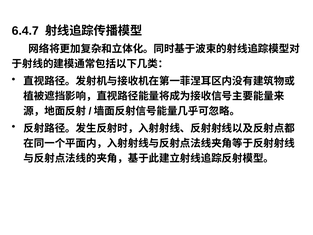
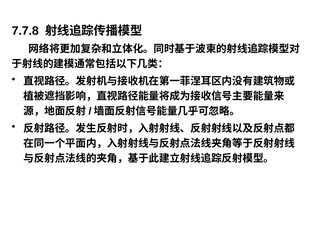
6.4.7: 6.4.7 -> 7.7.8
